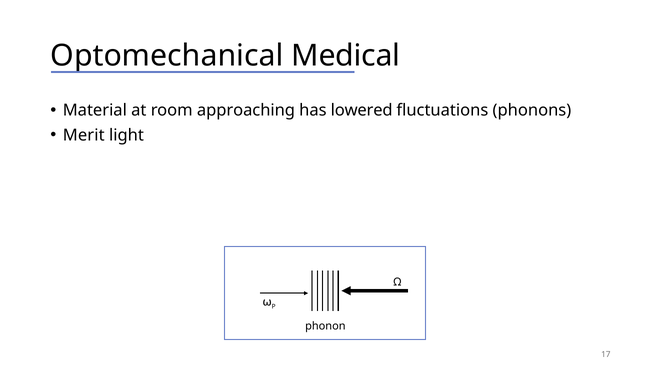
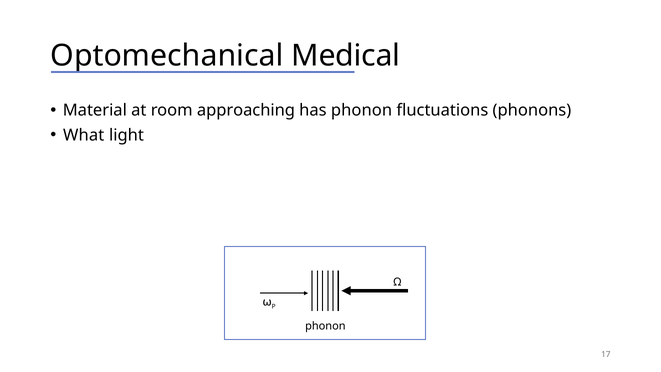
has lowered: lowered -> phonon
Merit: Merit -> What
